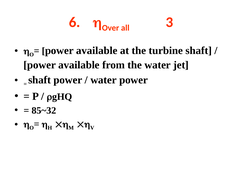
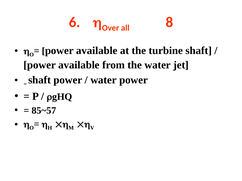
3: 3 -> 8
85~32: 85~32 -> 85~57
